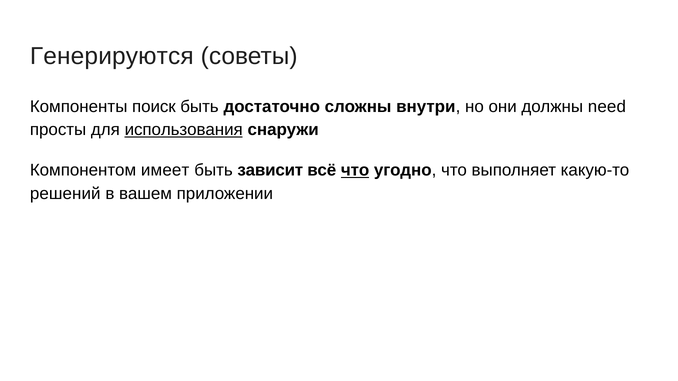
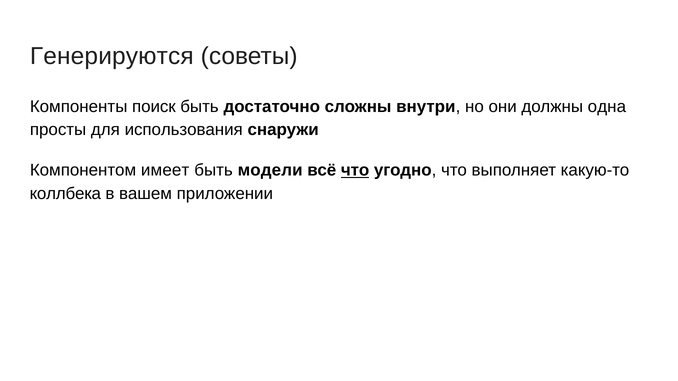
need: need -> одна
использования underline: present -> none
зависит: зависит -> модели
решений: решений -> коллбека
